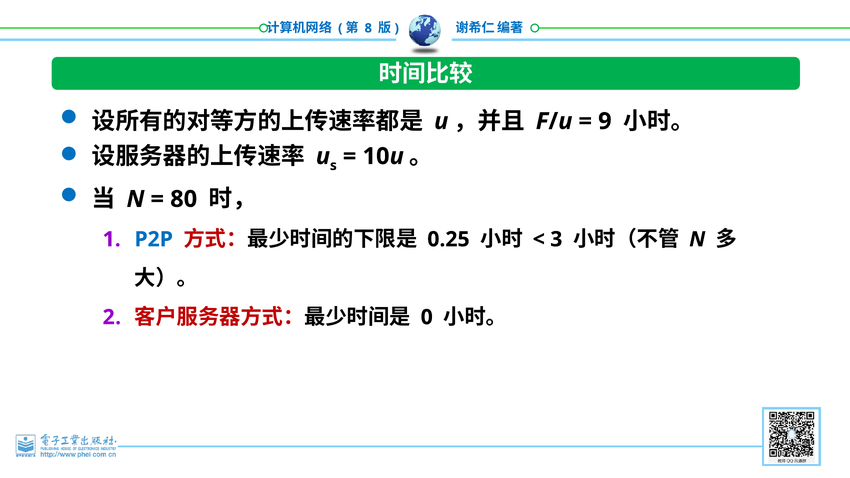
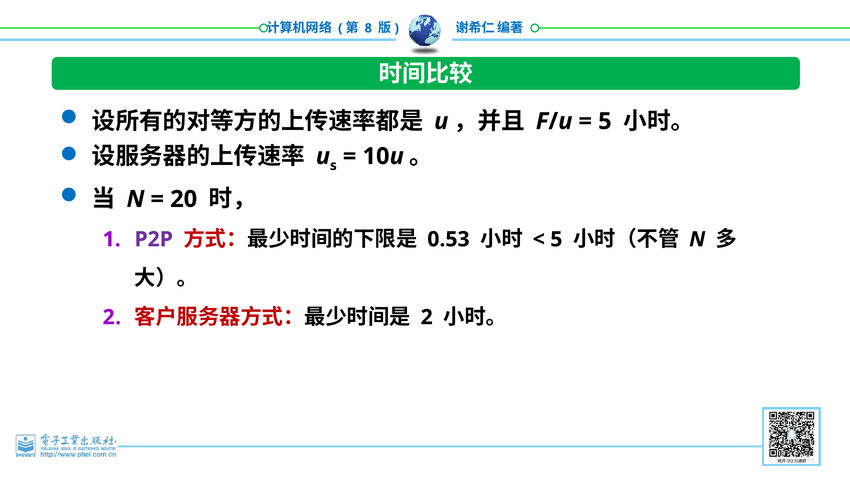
9 at (605, 121): 9 -> 5
80: 80 -> 20
P2P colour: blue -> purple
0.25: 0.25 -> 0.53
3 at (556, 239): 3 -> 5
0 at (427, 317): 0 -> 2
